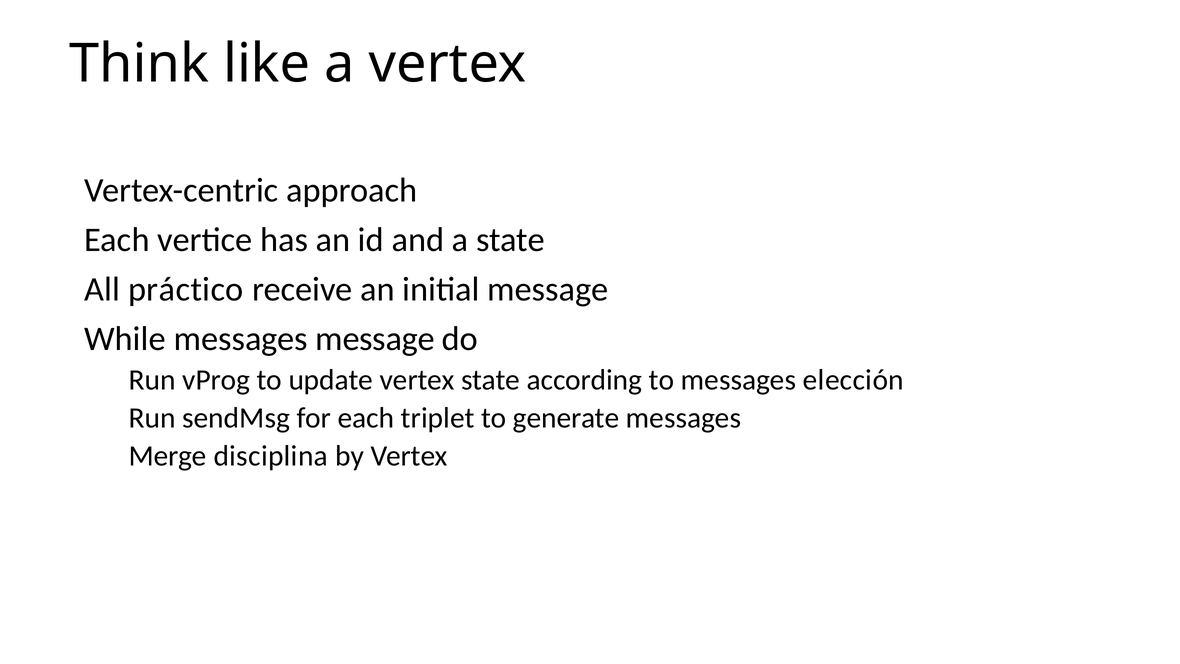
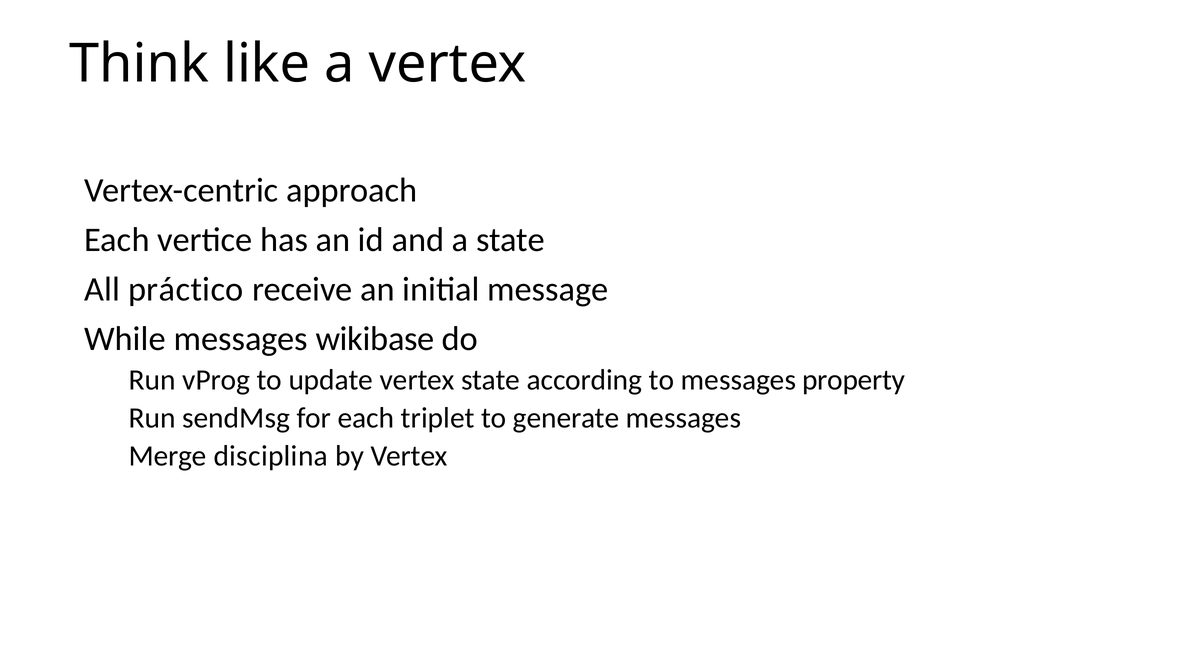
messages message: message -> wikibase
elección: elección -> property
